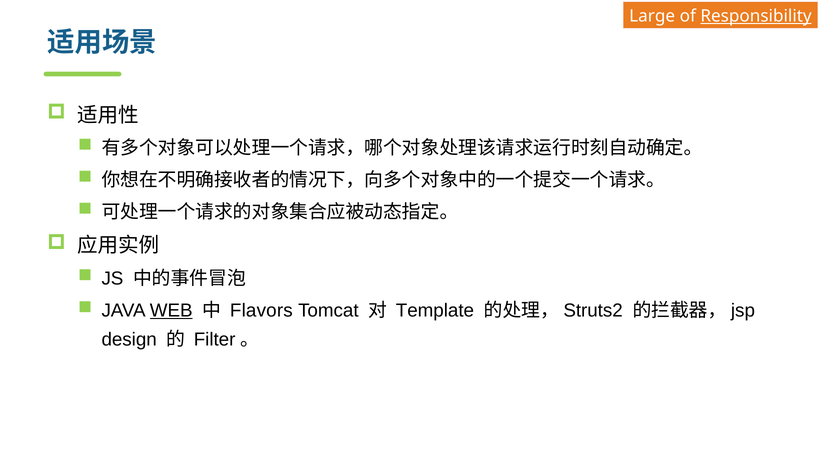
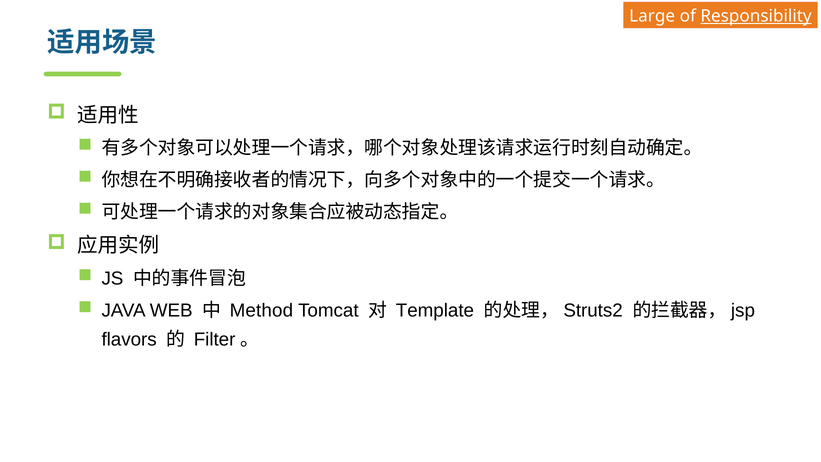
WEB underline: present -> none
Flavors: Flavors -> Method
design: design -> flavors
